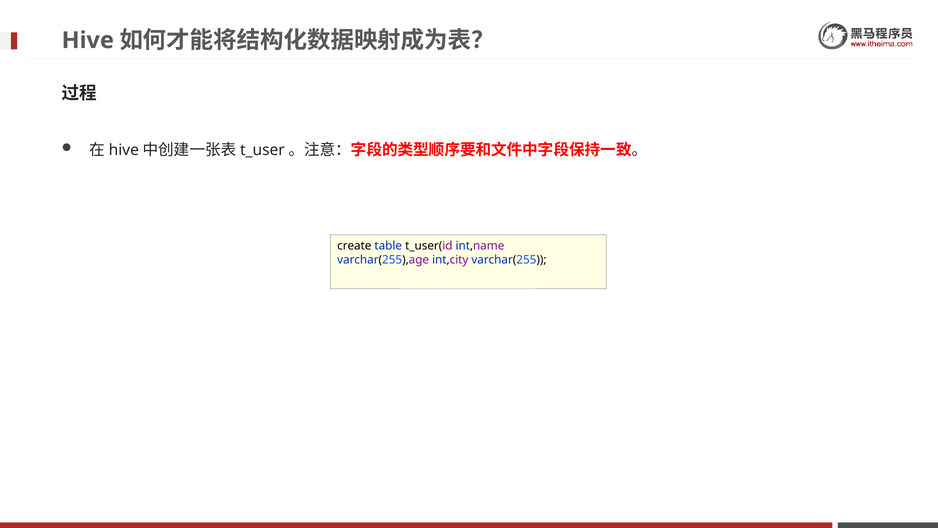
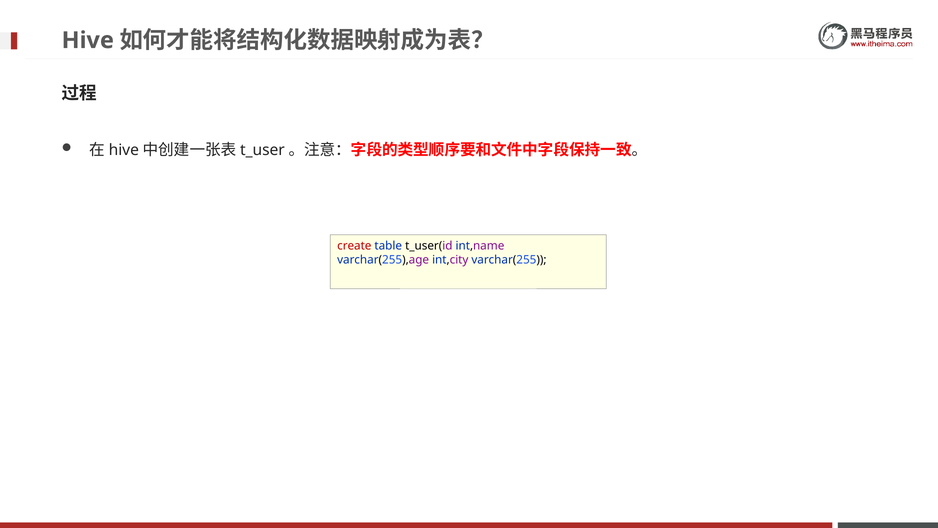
create colour: black -> red
